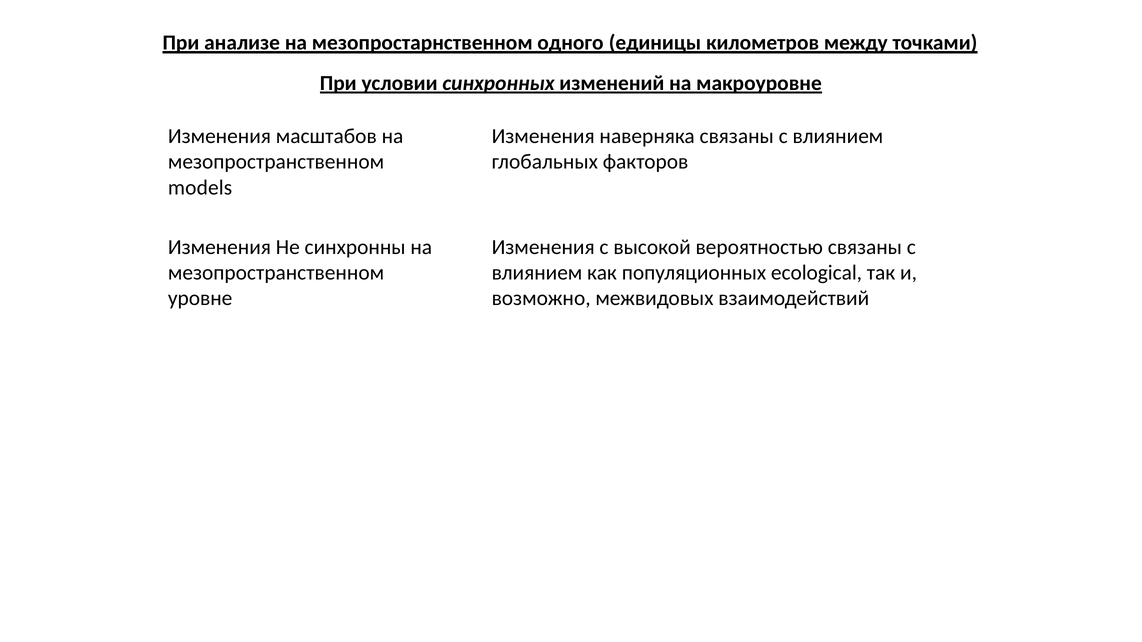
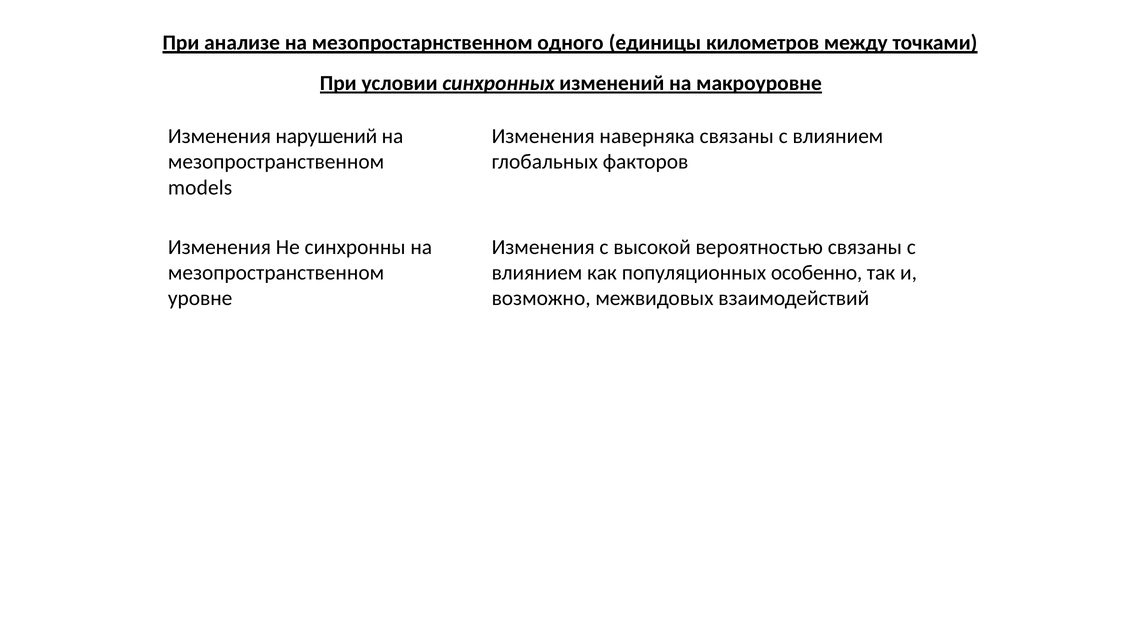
масштабов: масштабов -> нарушений
ecological: ecological -> особенно
